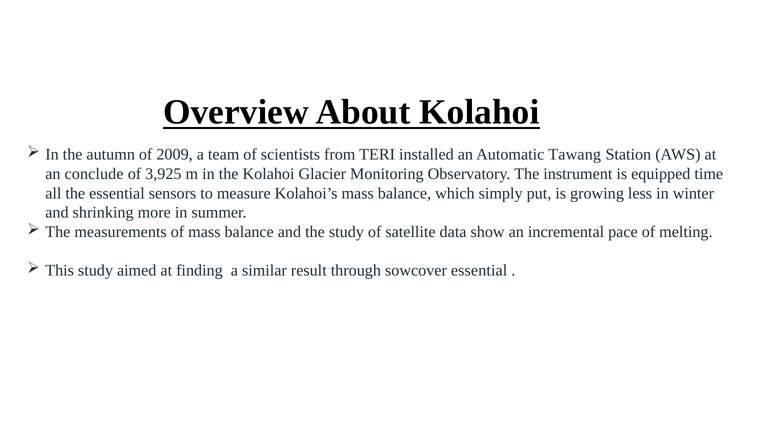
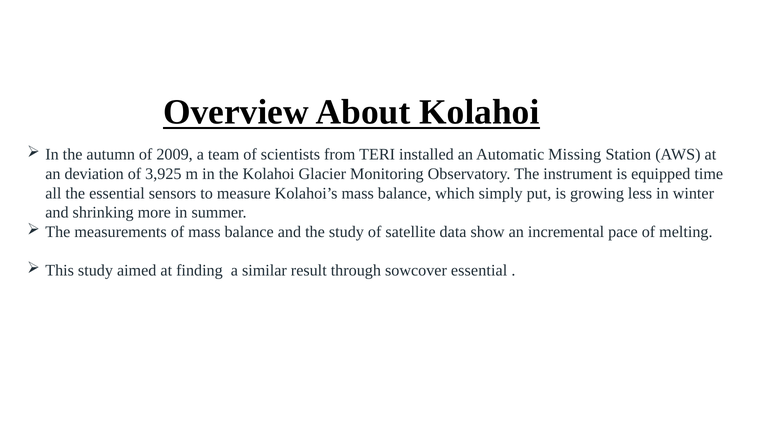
Tawang: Tawang -> Missing
conclude: conclude -> deviation
